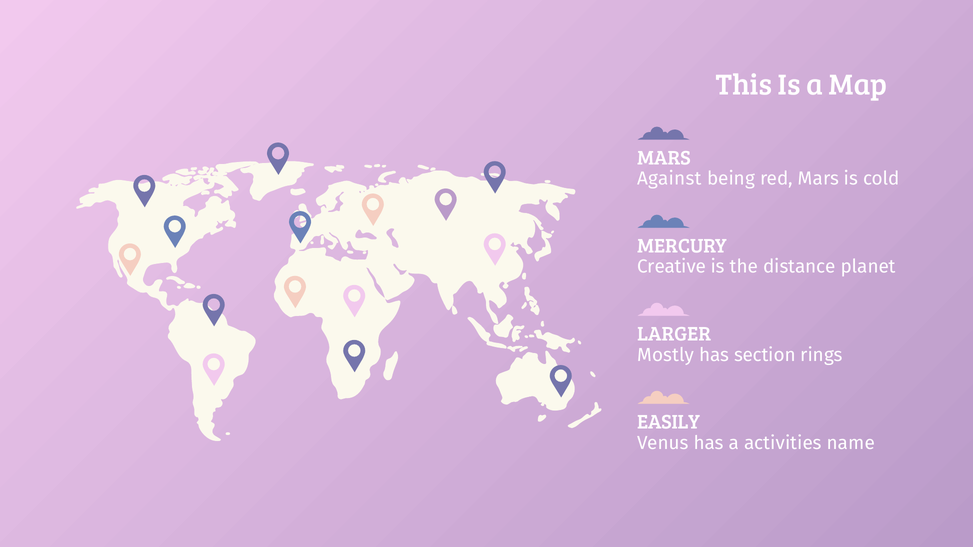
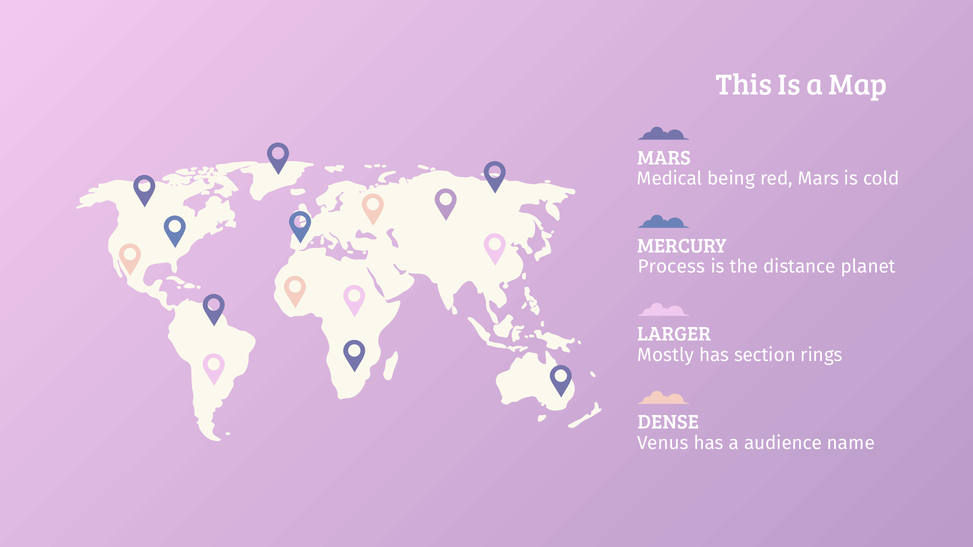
Against: Against -> Medical
Creative: Creative -> Process
EASILY: EASILY -> DENSE
activities: activities -> audience
